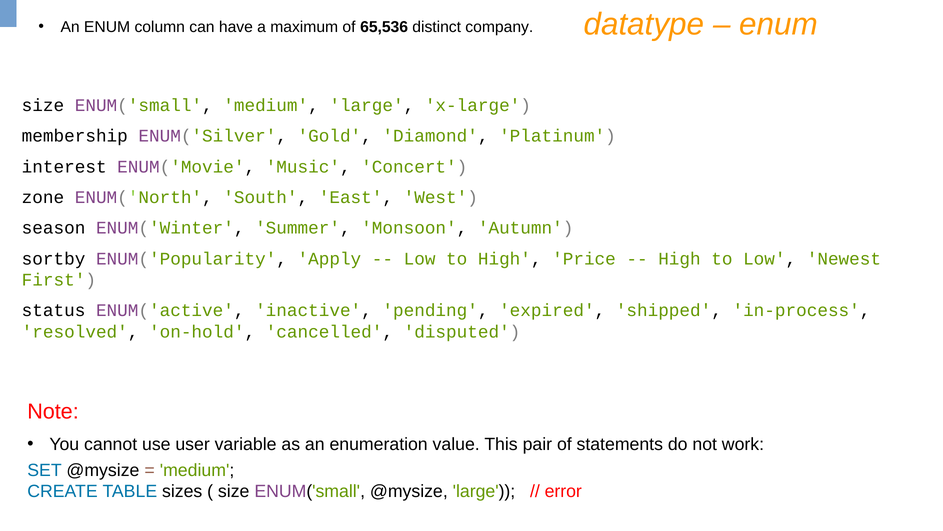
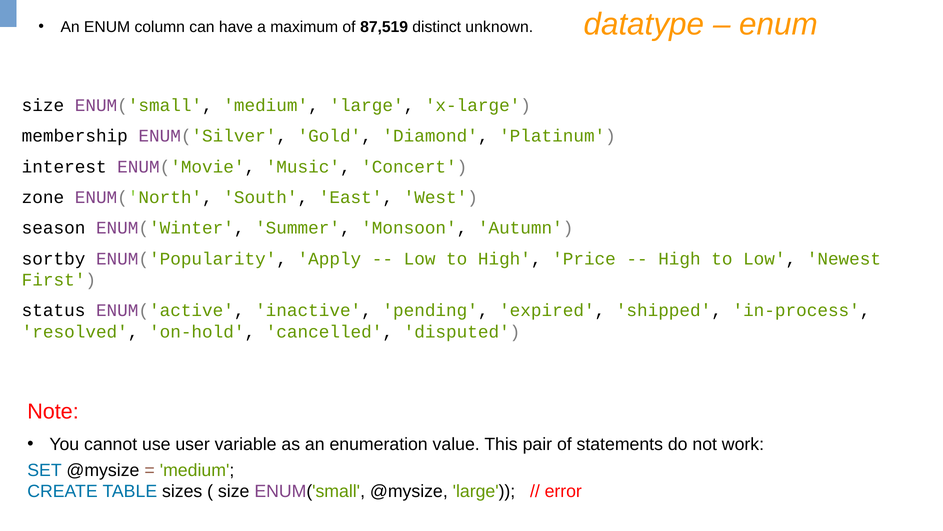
65,536: 65,536 -> 87,519
company: company -> unknown
